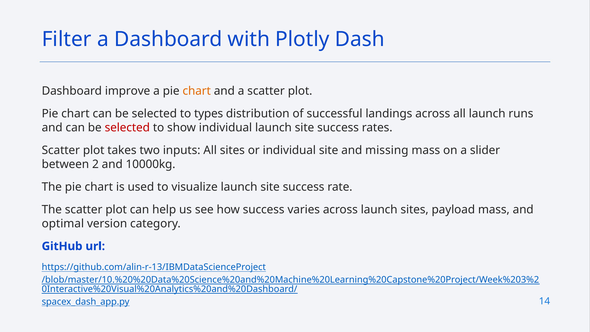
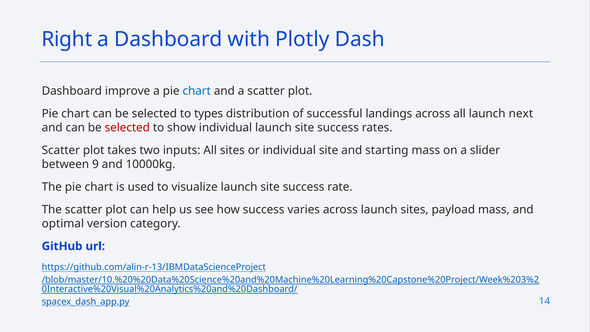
Filter: Filter -> Right
chart at (197, 91) colour: orange -> blue
runs: runs -> next
missing: missing -> starting
2: 2 -> 9
